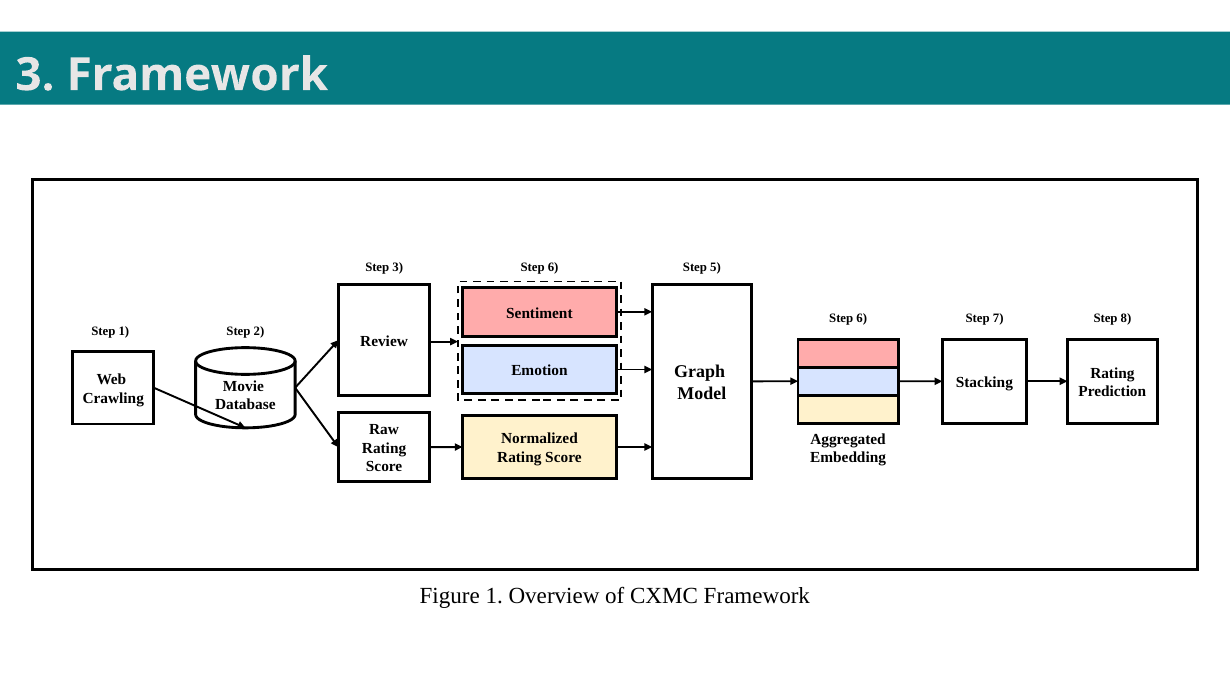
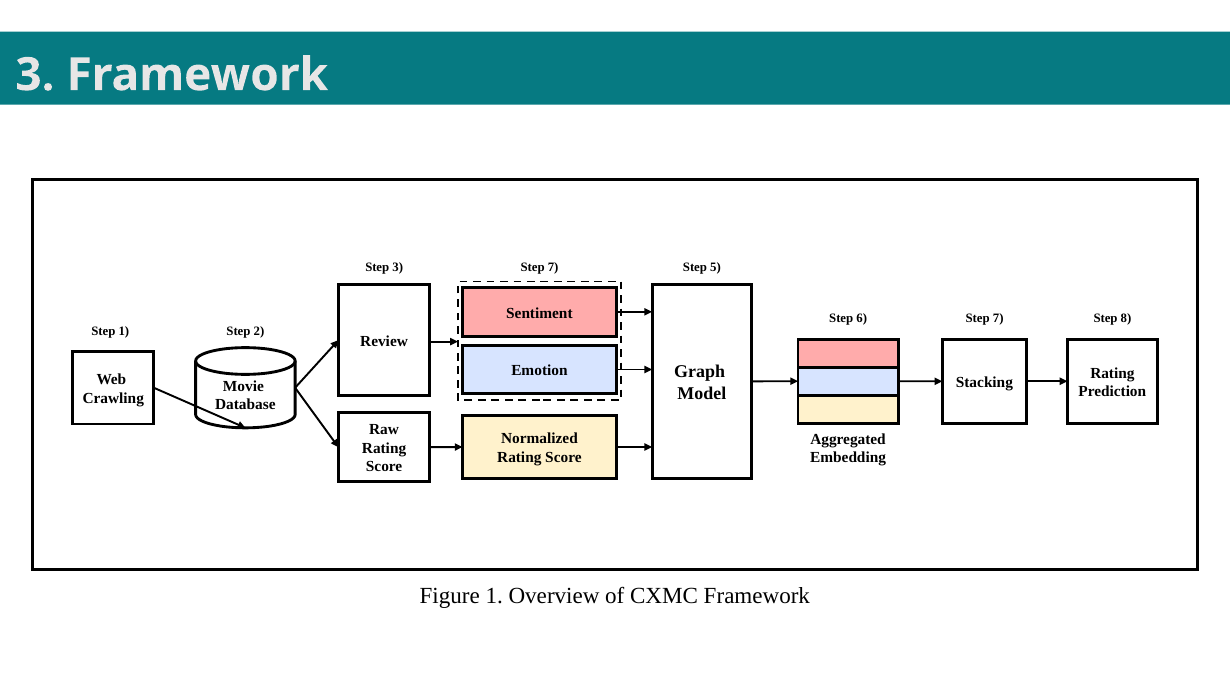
3 Step 6: 6 -> 7
